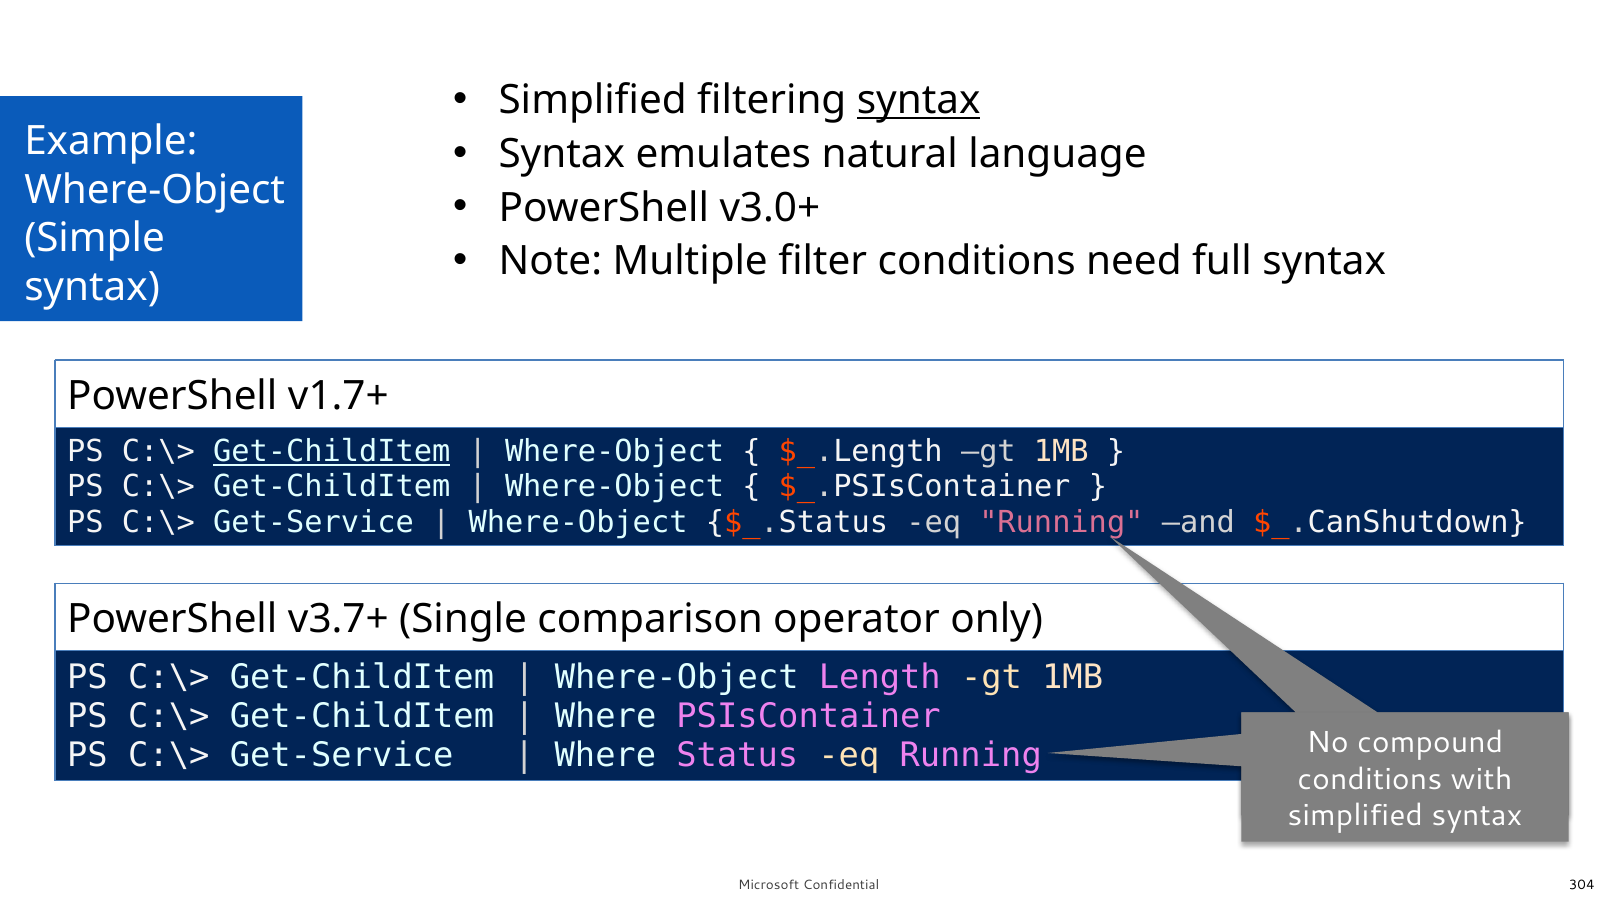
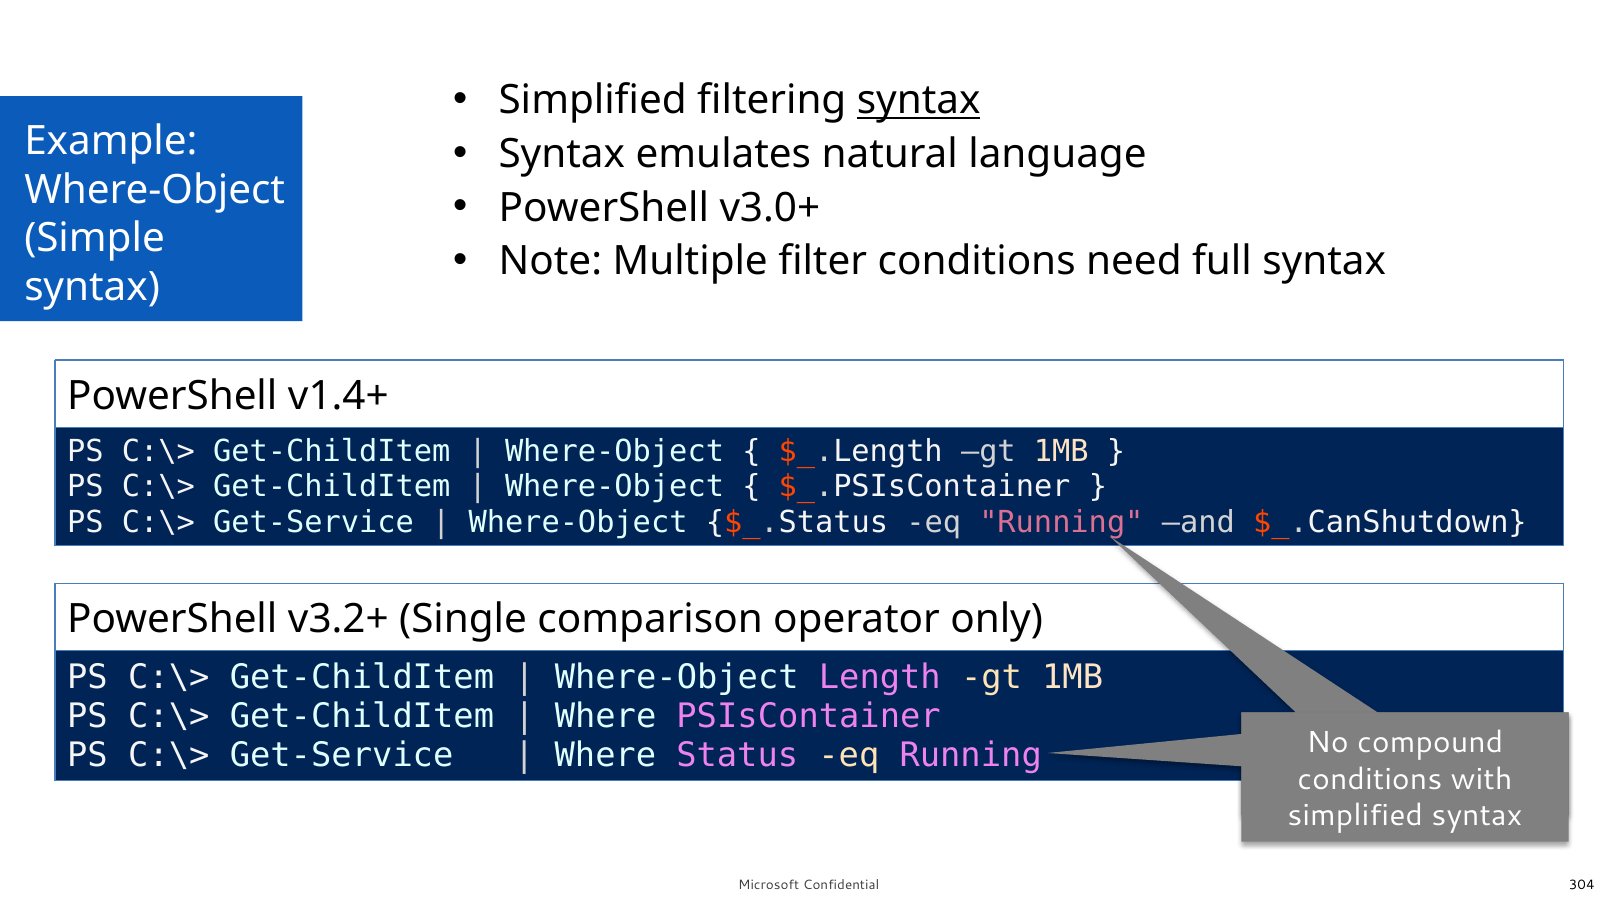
v1.7+: v1.7+ -> v1.4+
Get-ChildItem at (332, 452) underline: present -> none
v3.7+: v3.7+ -> v3.2+
